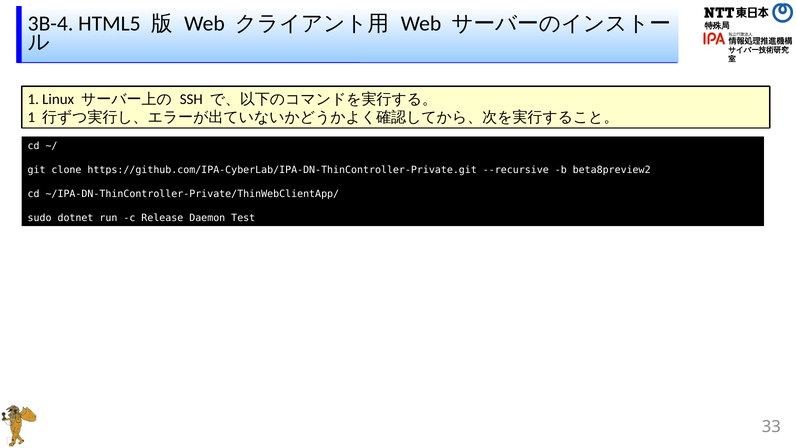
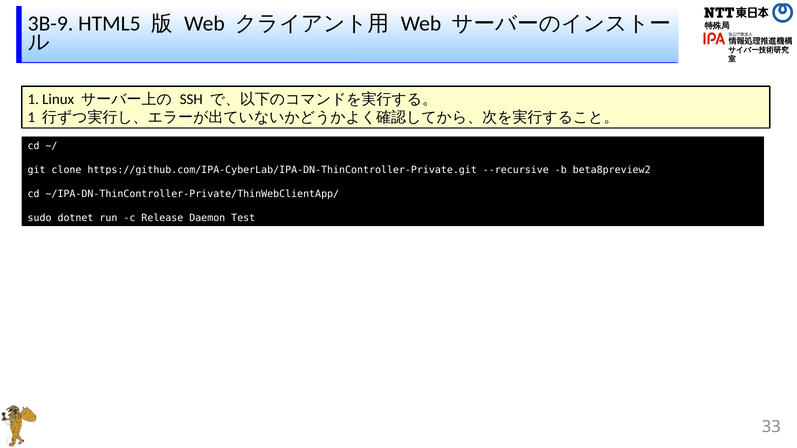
3B-4: 3B-4 -> 3B-9
